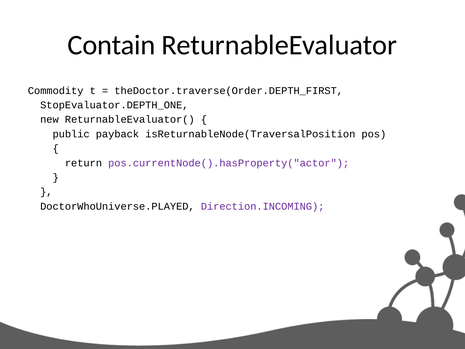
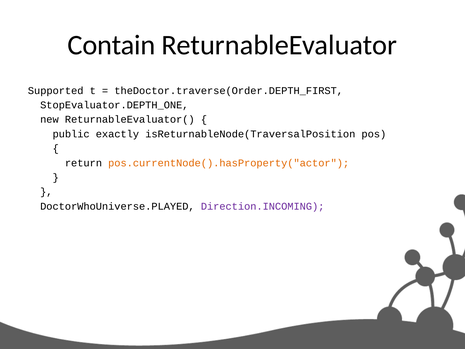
Commodity: Commodity -> Supported
payback: payback -> exactly
pos.currentNode().hasProperty("actor colour: purple -> orange
